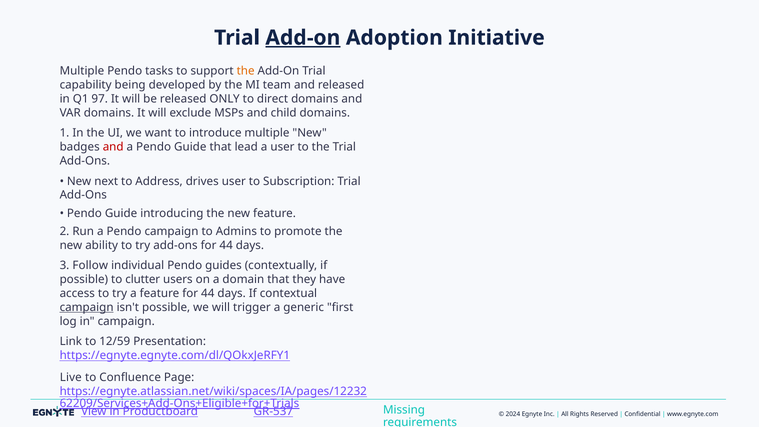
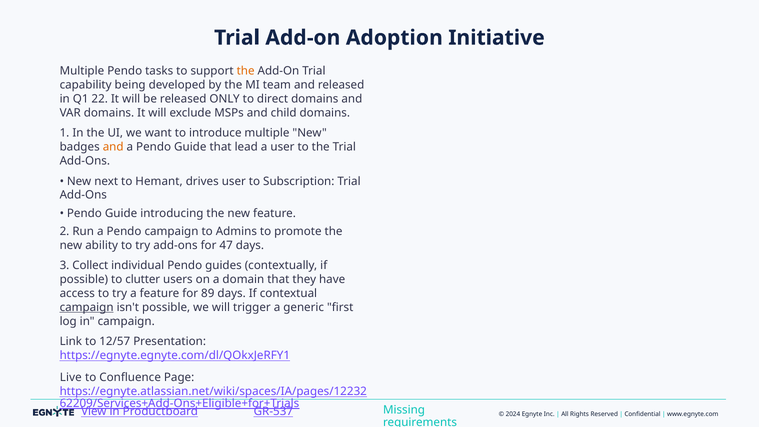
Add-on at (303, 38) underline: present -> none
97: 97 -> 22
and at (113, 147) colour: red -> orange
Address: Address -> Hemant
add-ons for 44: 44 -> 47
Follow: Follow -> Collect
feature for 44: 44 -> 89
12/59: 12/59 -> 12/57
